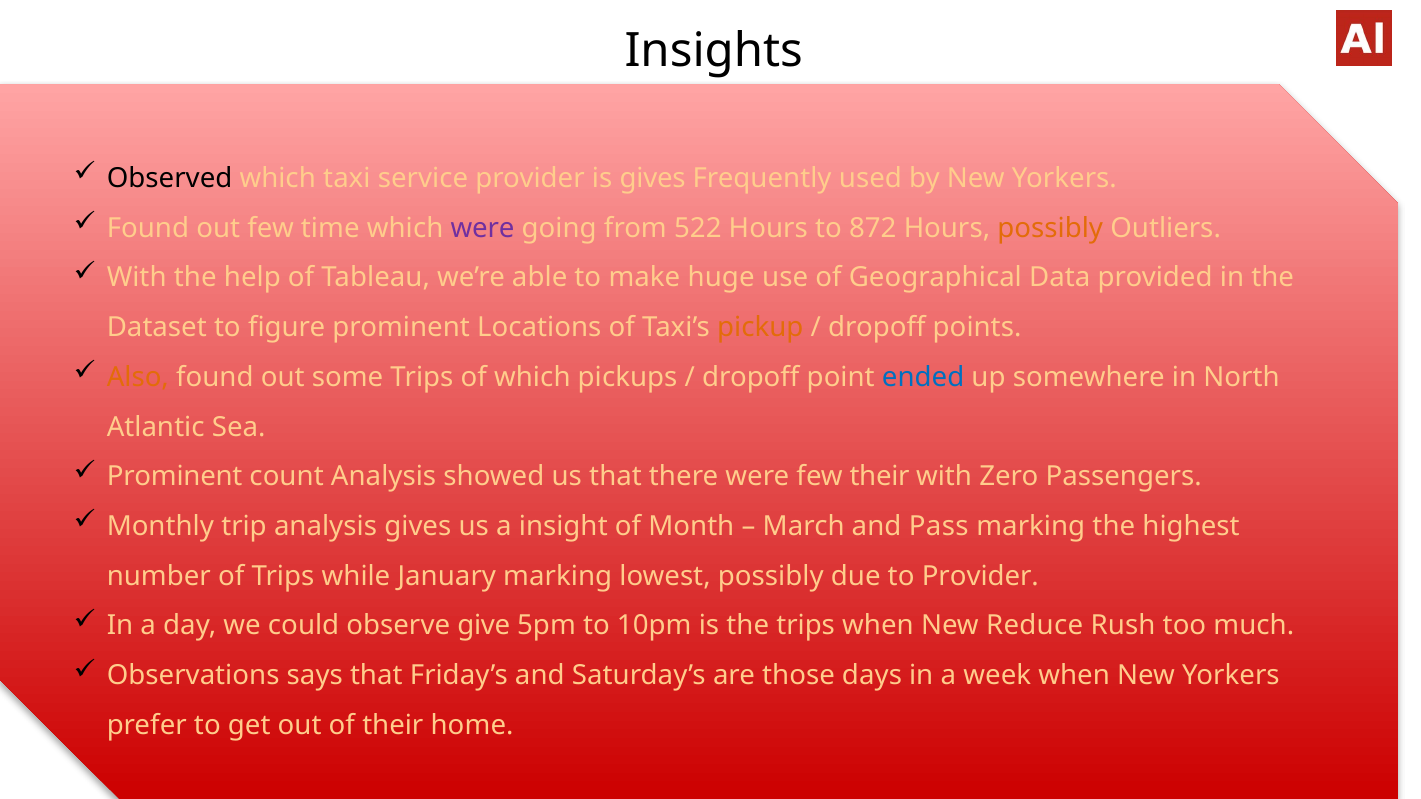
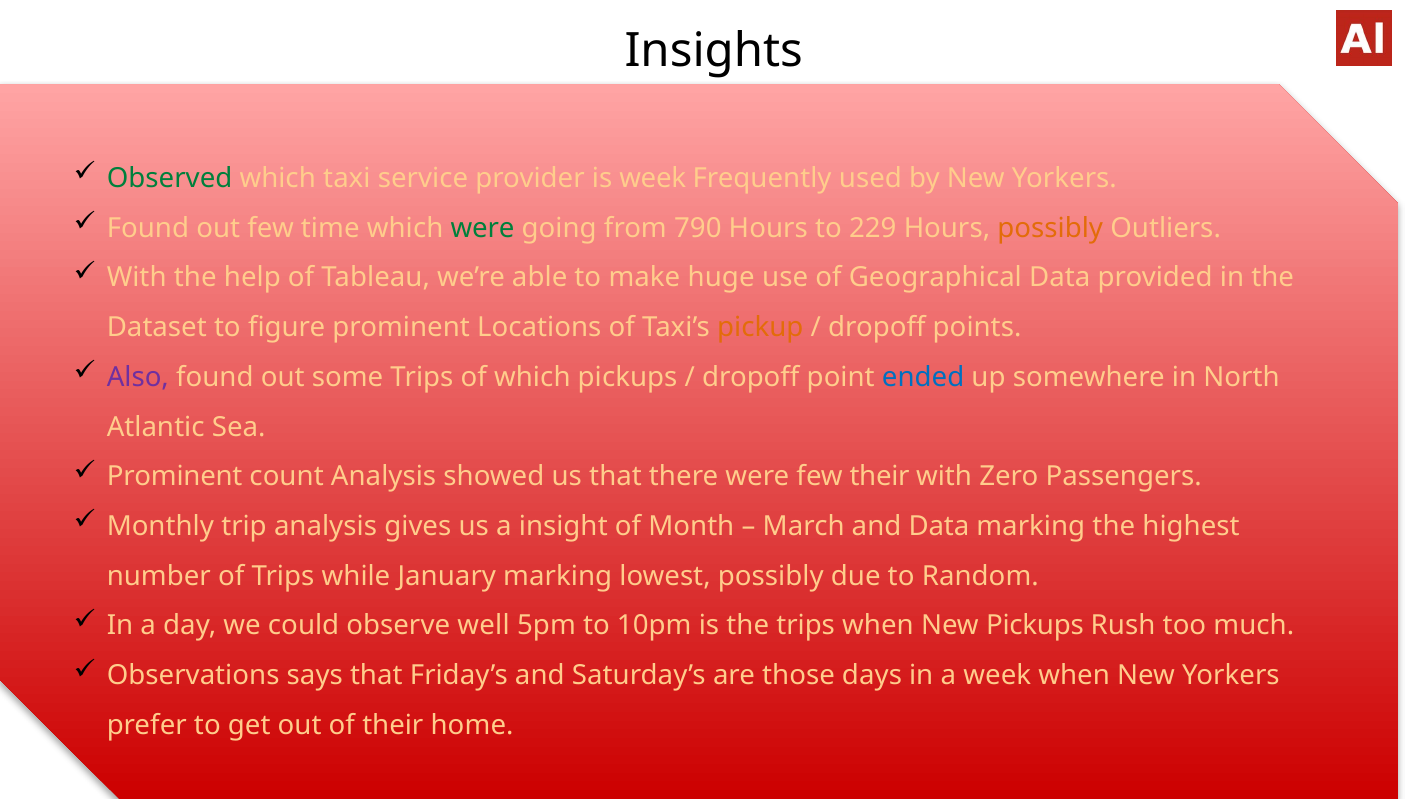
Observed colour: black -> green
is gives: gives -> week
were at (483, 228) colour: purple -> green
522: 522 -> 790
872: 872 -> 229
Also colour: orange -> purple
and Pass: Pass -> Data
to Provider: Provider -> Random
give: give -> well
New Reduce: Reduce -> Pickups
